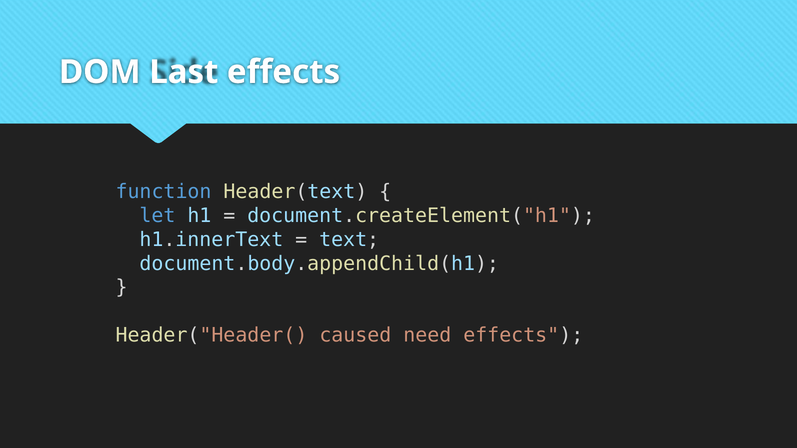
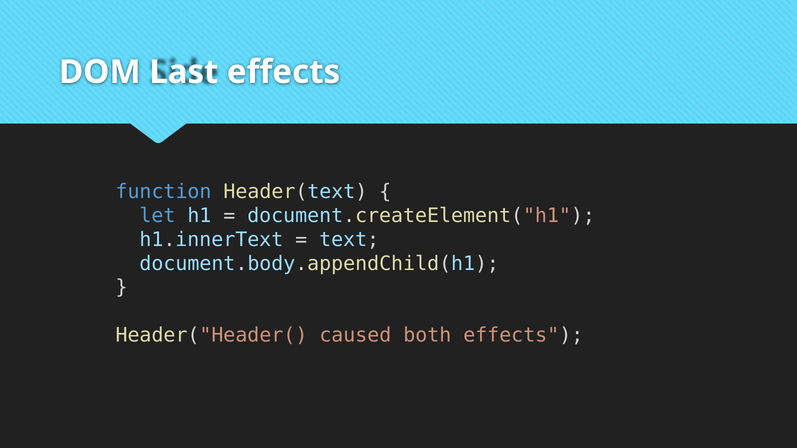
need: need -> both
